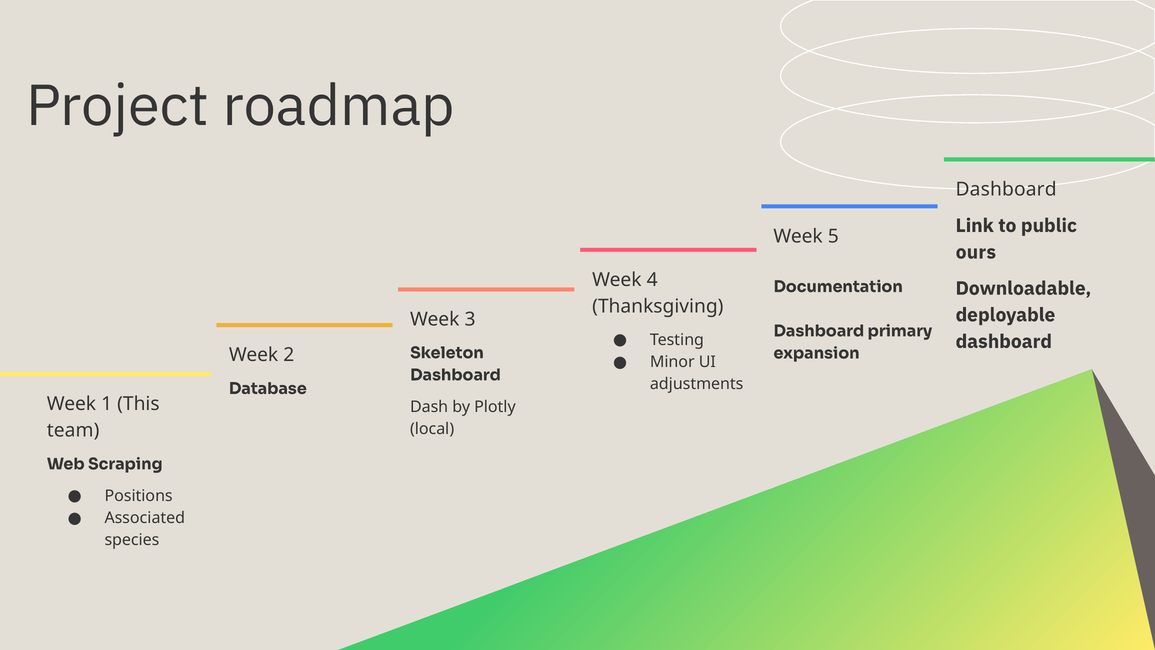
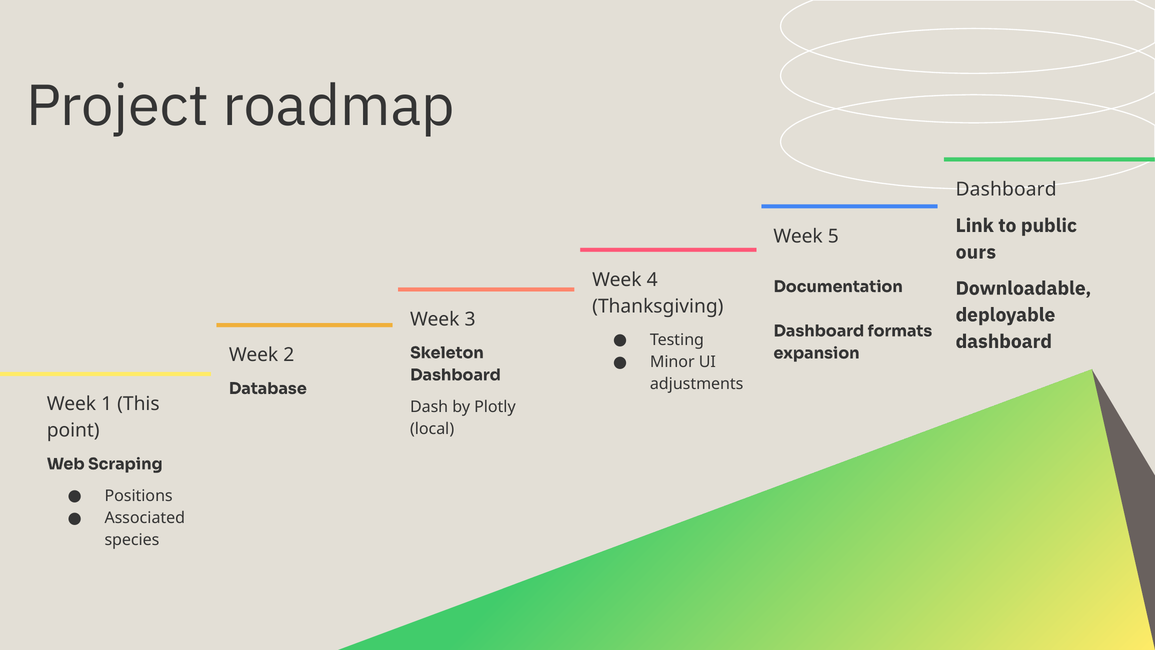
primary: primary -> formats
team: team -> point
